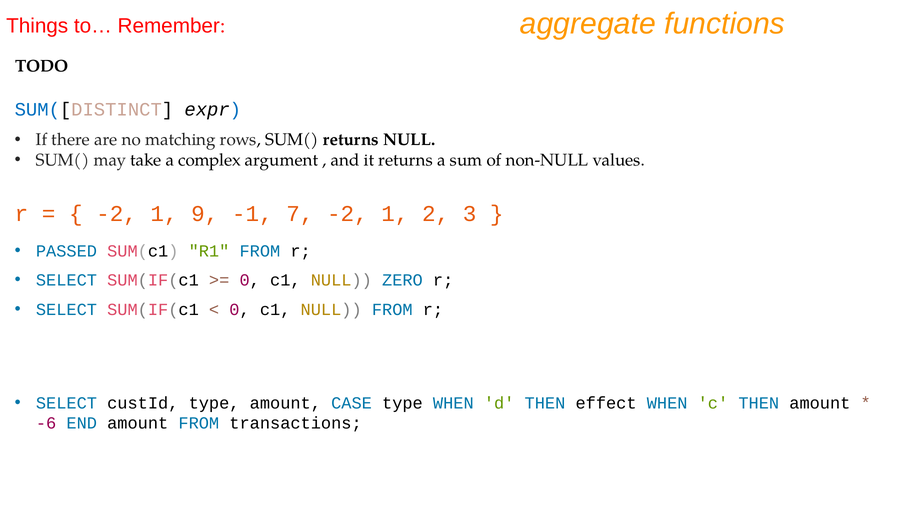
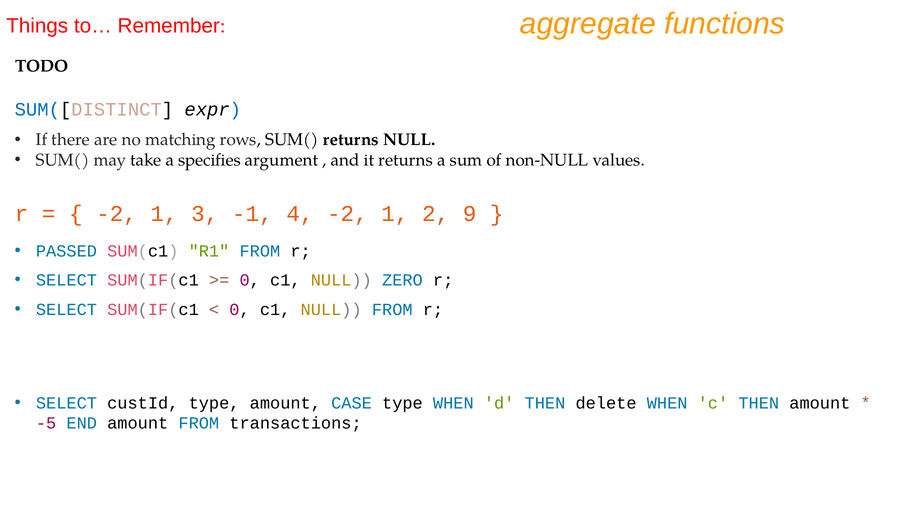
complex: complex -> specifies
9: 9 -> 3
7: 7 -> 4
3: 3 -> 9
effect: effect -> delete
-6: -6 -> -5
